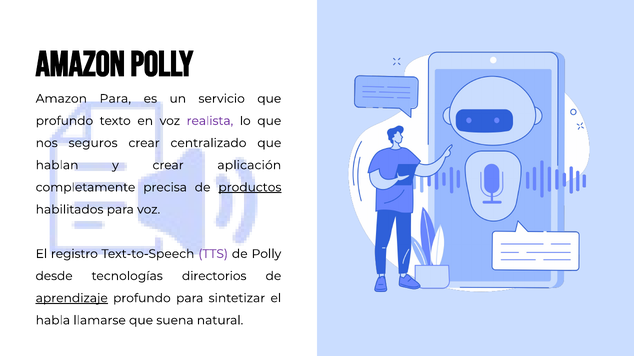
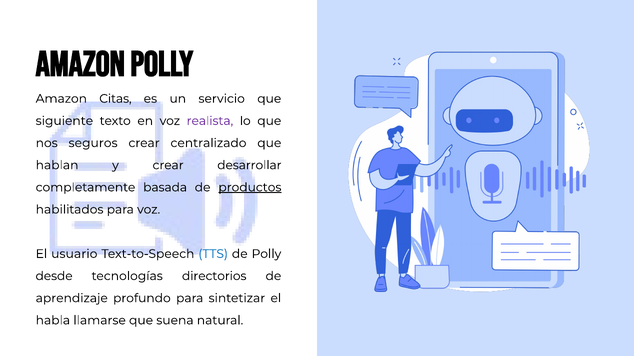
Amazon Para: Para -> Citas
profundo at (64, 121): profundo -> siguiente
aplicación: aplicación -> desarrollar
precisa: precisa -> basada
registro: registro -> usuario
TTS colour: purple -> blue
aprendizaje underline: present -> none
